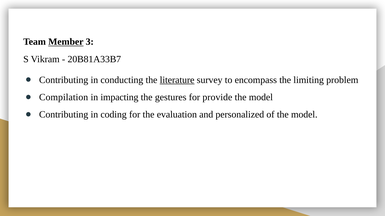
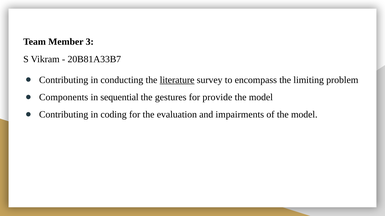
Member underline: present -> none
Compilation: Compilation -> Components
impacting: impacting -> sequential
personalized: personalized -> impairments
